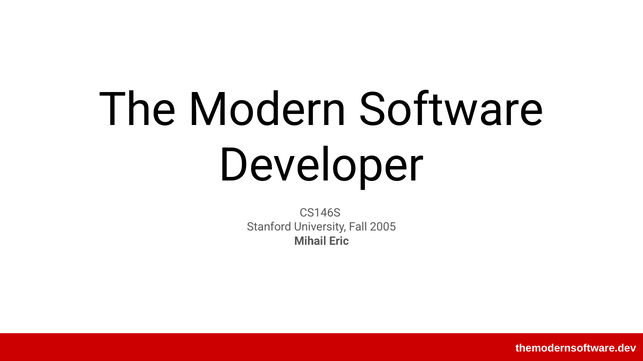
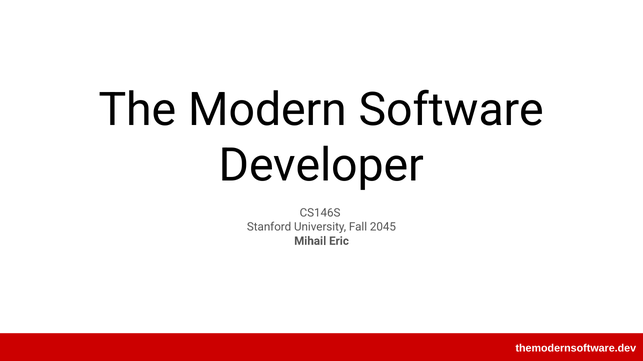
2005: 2005 -> 2045
